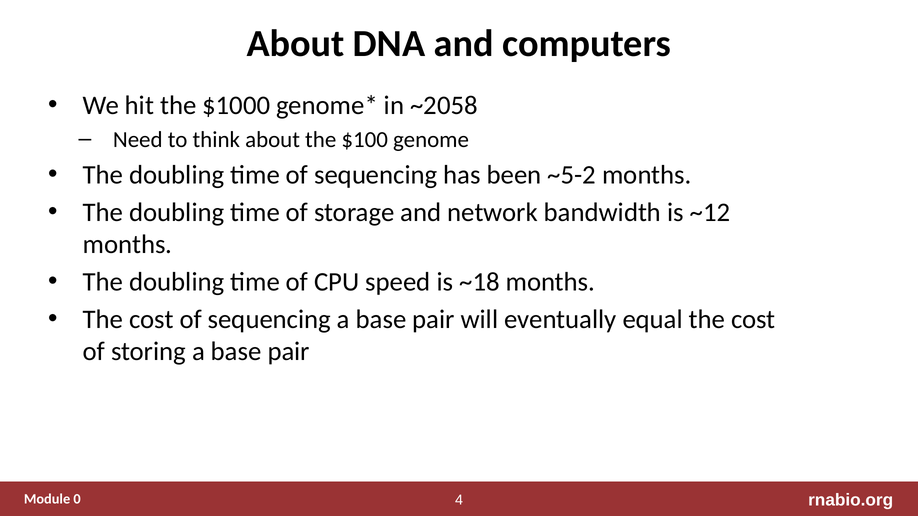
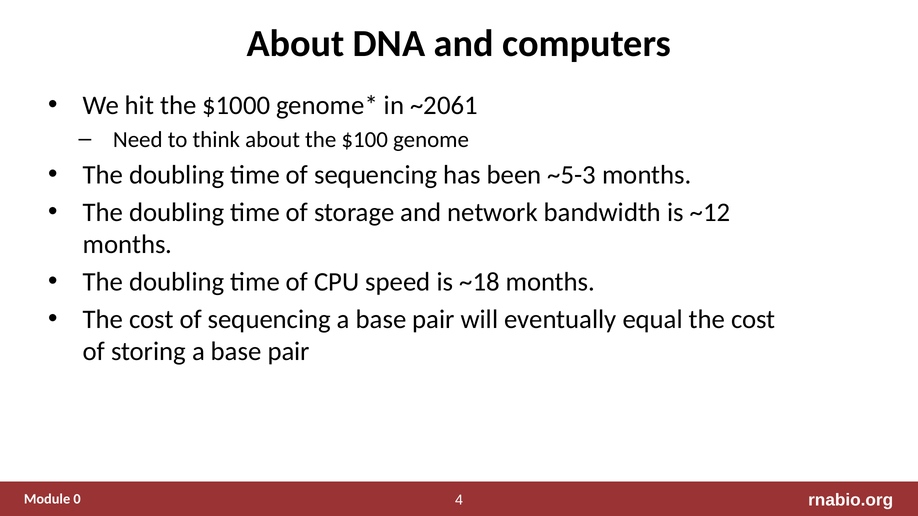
~2058: ~2058 -> ~2061
~5-2: ~5-2 -> ~5-3
